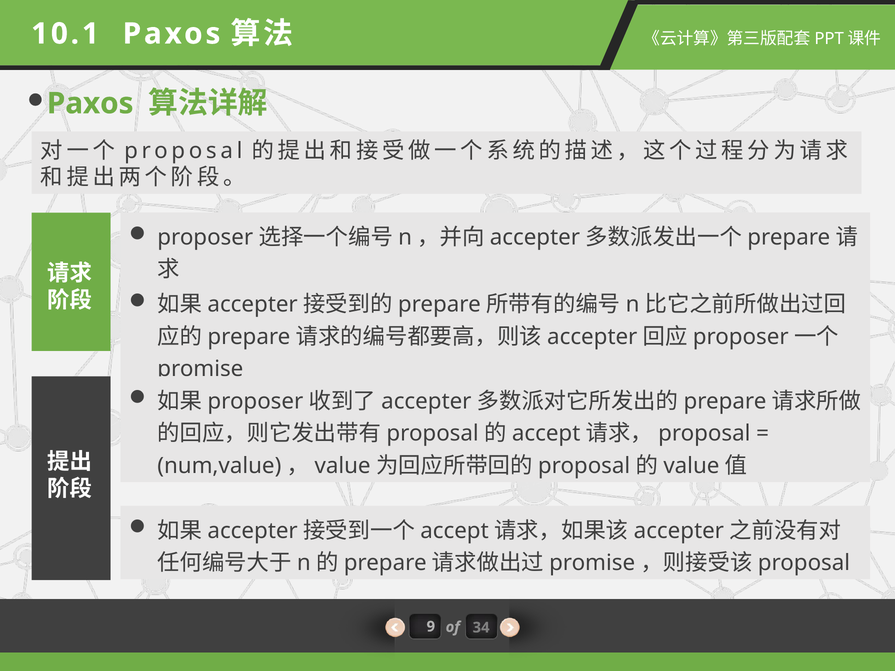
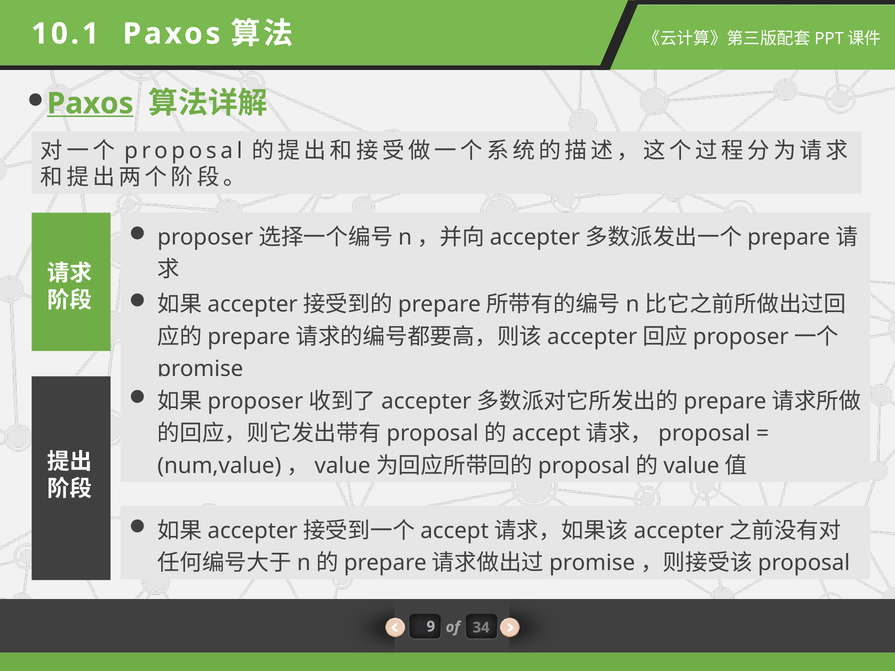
Paxos at (90, 103) underline: none -> present
